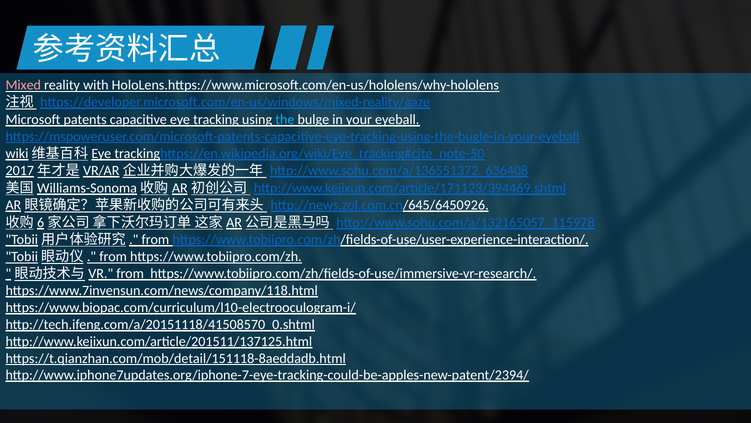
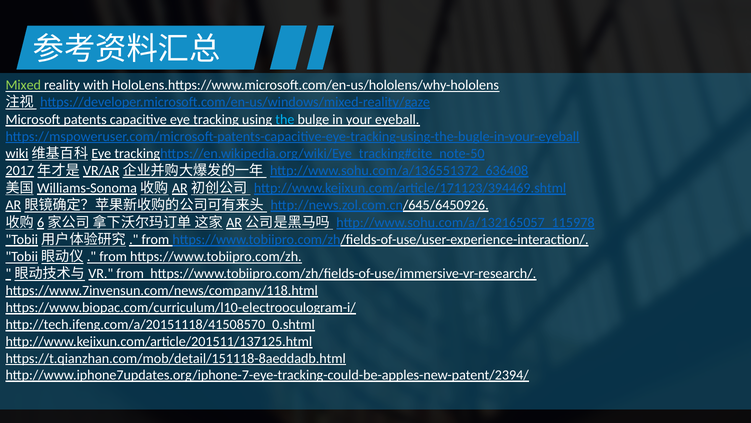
Mixed colour: pink -> light green
